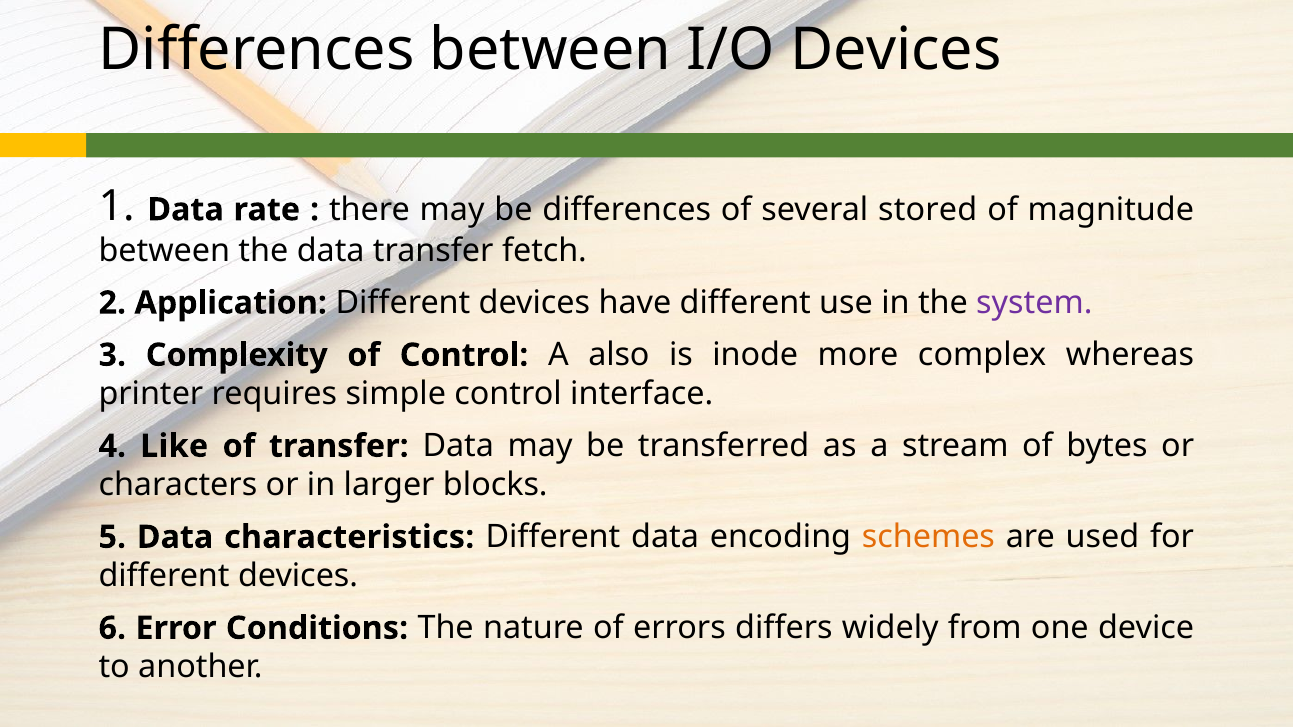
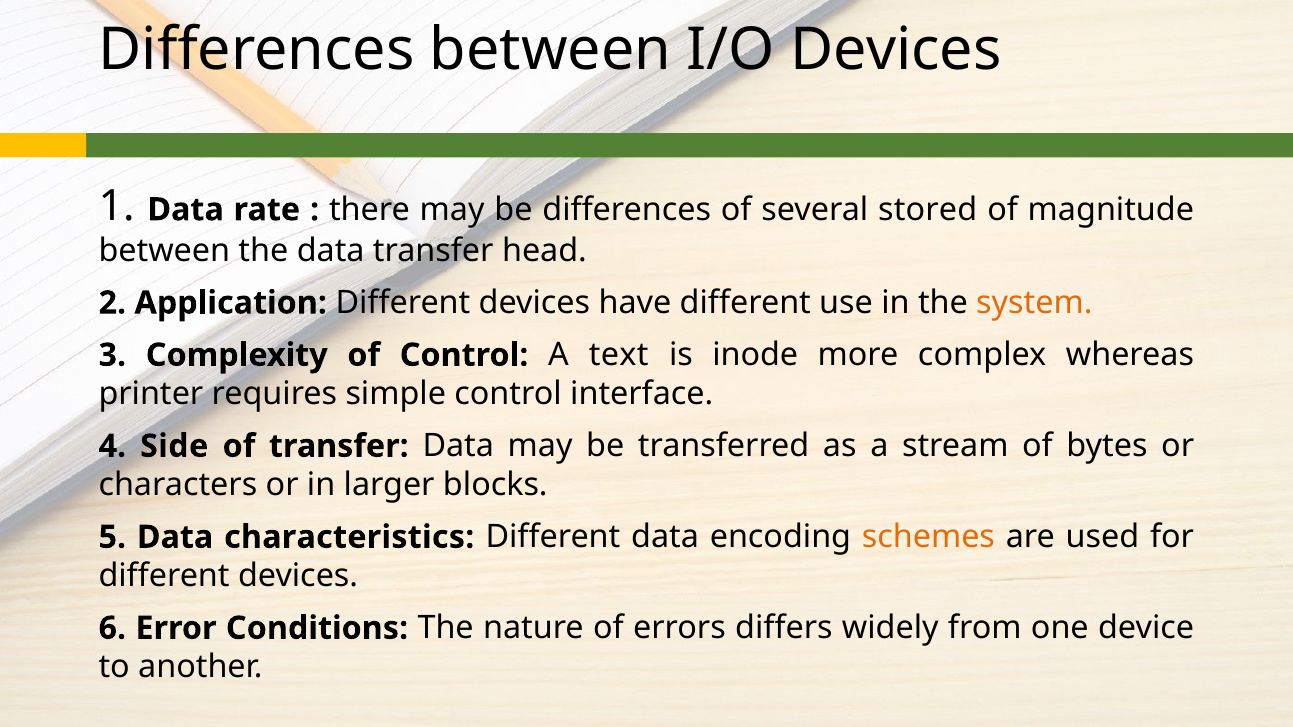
fetch: fetch -> head
system colour: purple -> orange
also: also -> text
Like: Like -> Side
